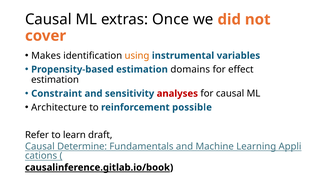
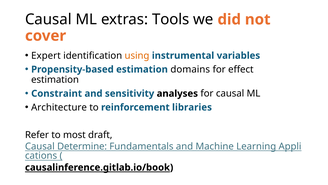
Once: Once -> Tools
Makes: Makes -> Expert
analyses colour: red -> black
possible: possible -> libraries
learn: learn -> most
